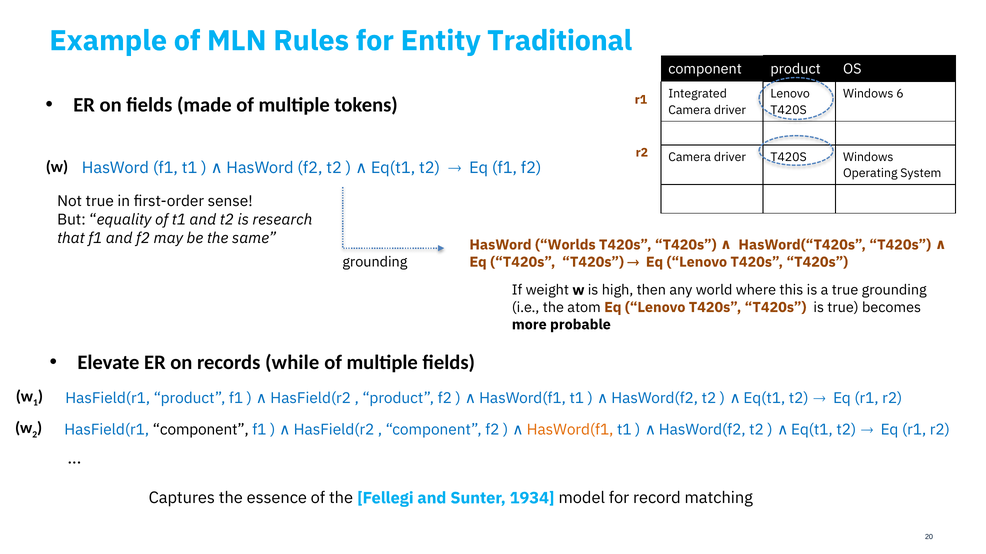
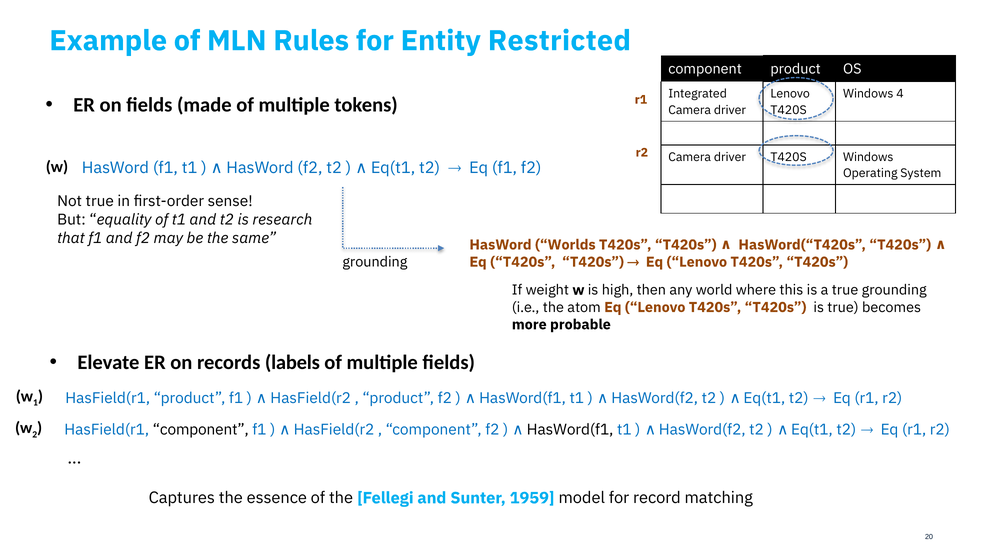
Traditional: Traditional -> Restricted
6: 6 -> 4
while: while -> labels
HasWord(f1 at (570, 430) colour: orange -> black
1934: 1934 -> 1959
